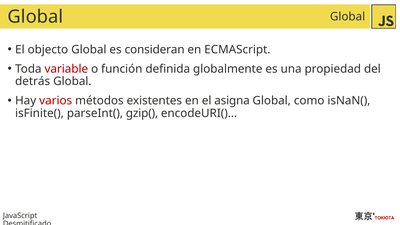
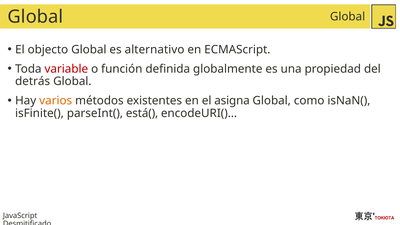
consideran: consideran -> alternativo
varios colour: red -> orange
gzip(: gzip( -> está(
